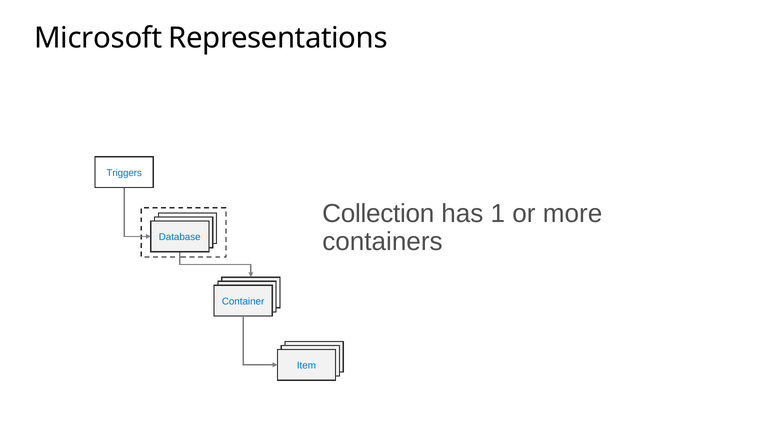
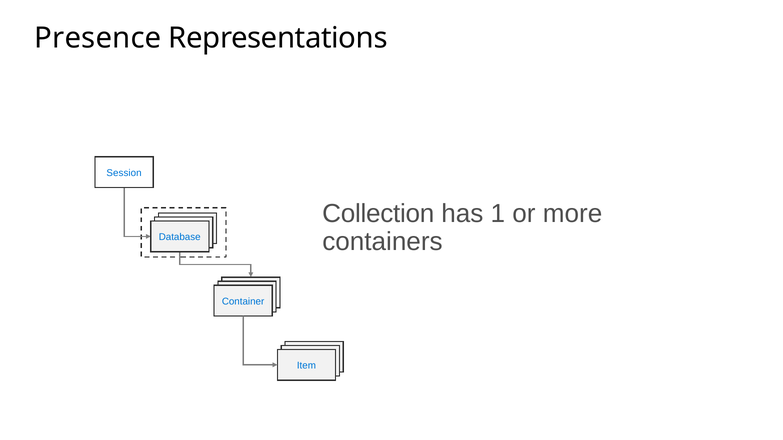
Microsoft: Microsoft -> Presence
Triggers: Triggers -> Session
